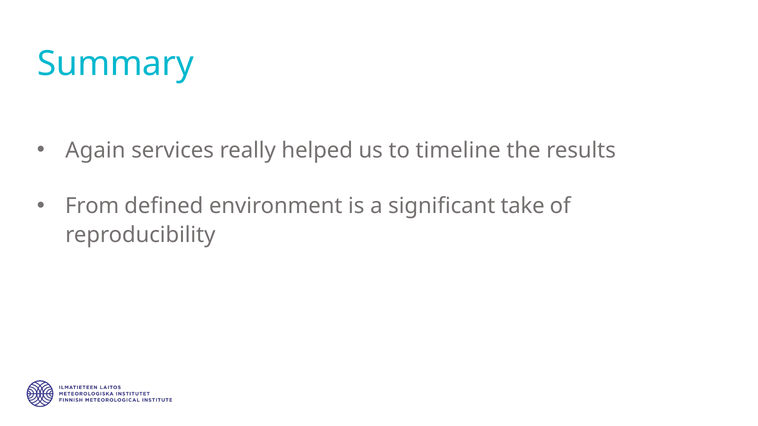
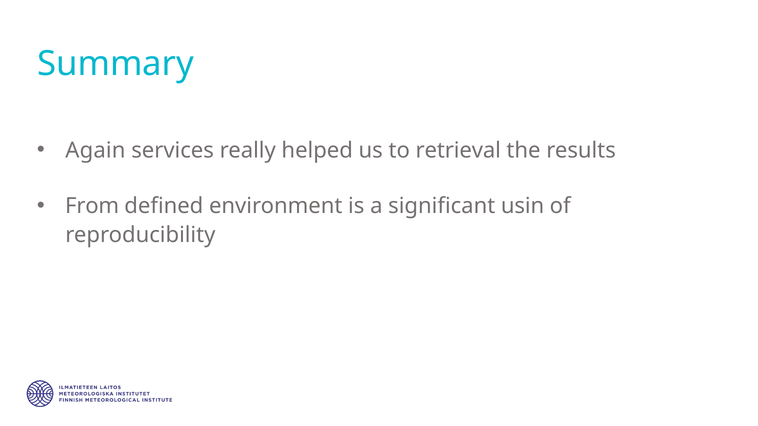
timeline: timeline -> retrieval
take: take -> usin
